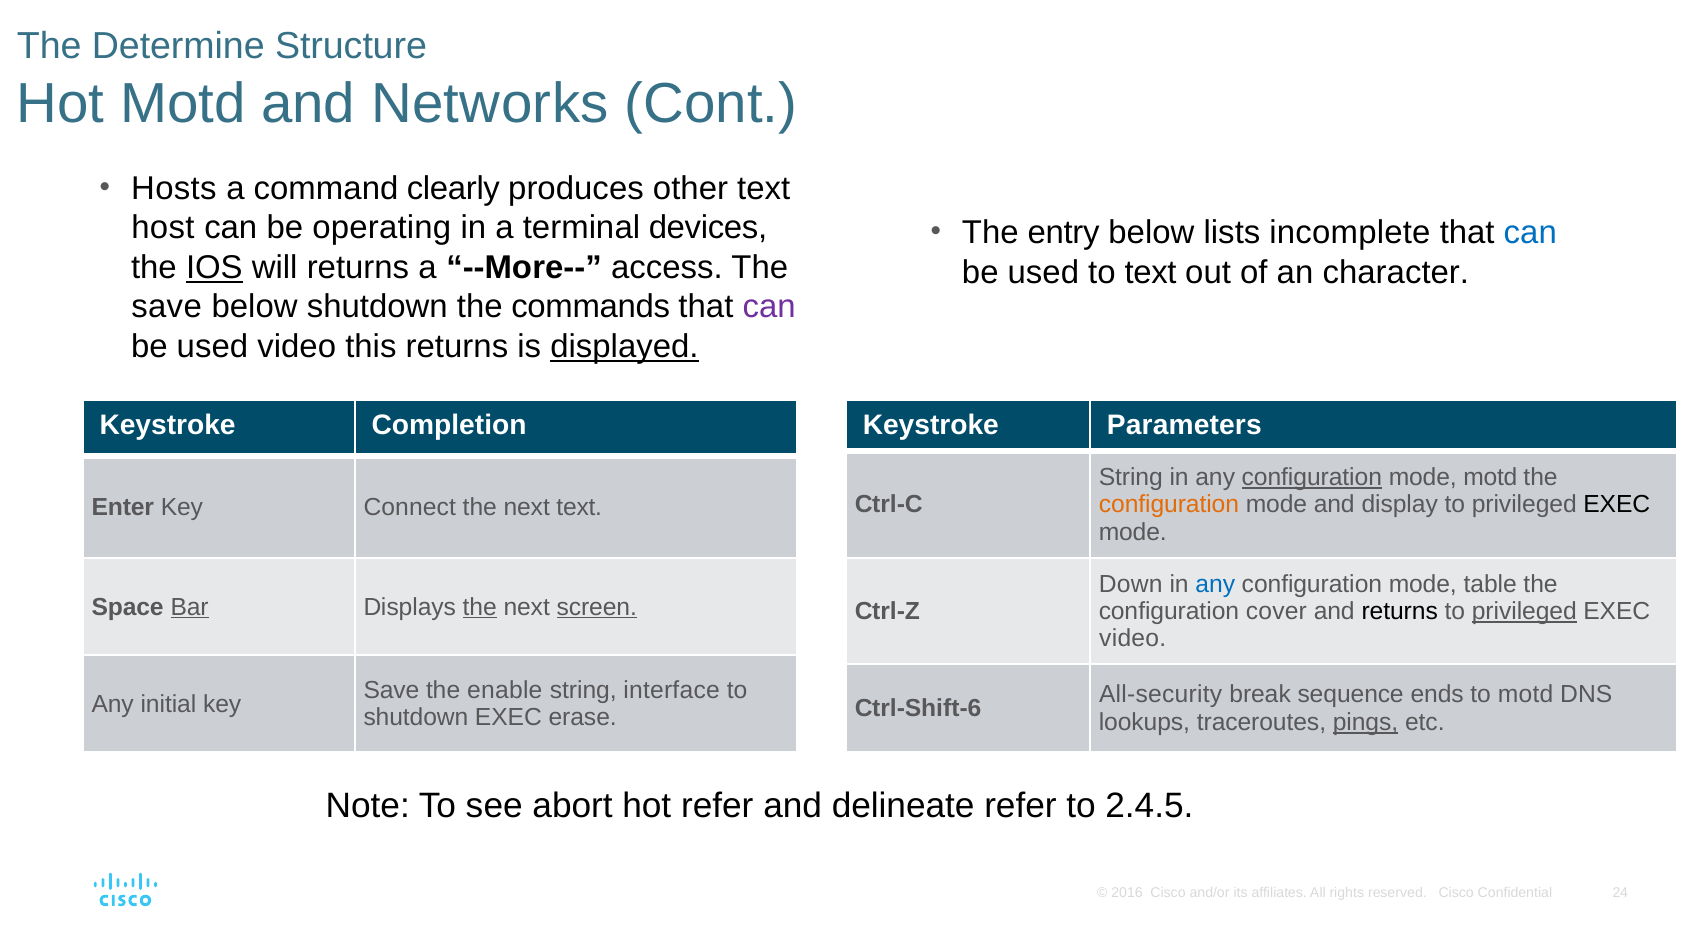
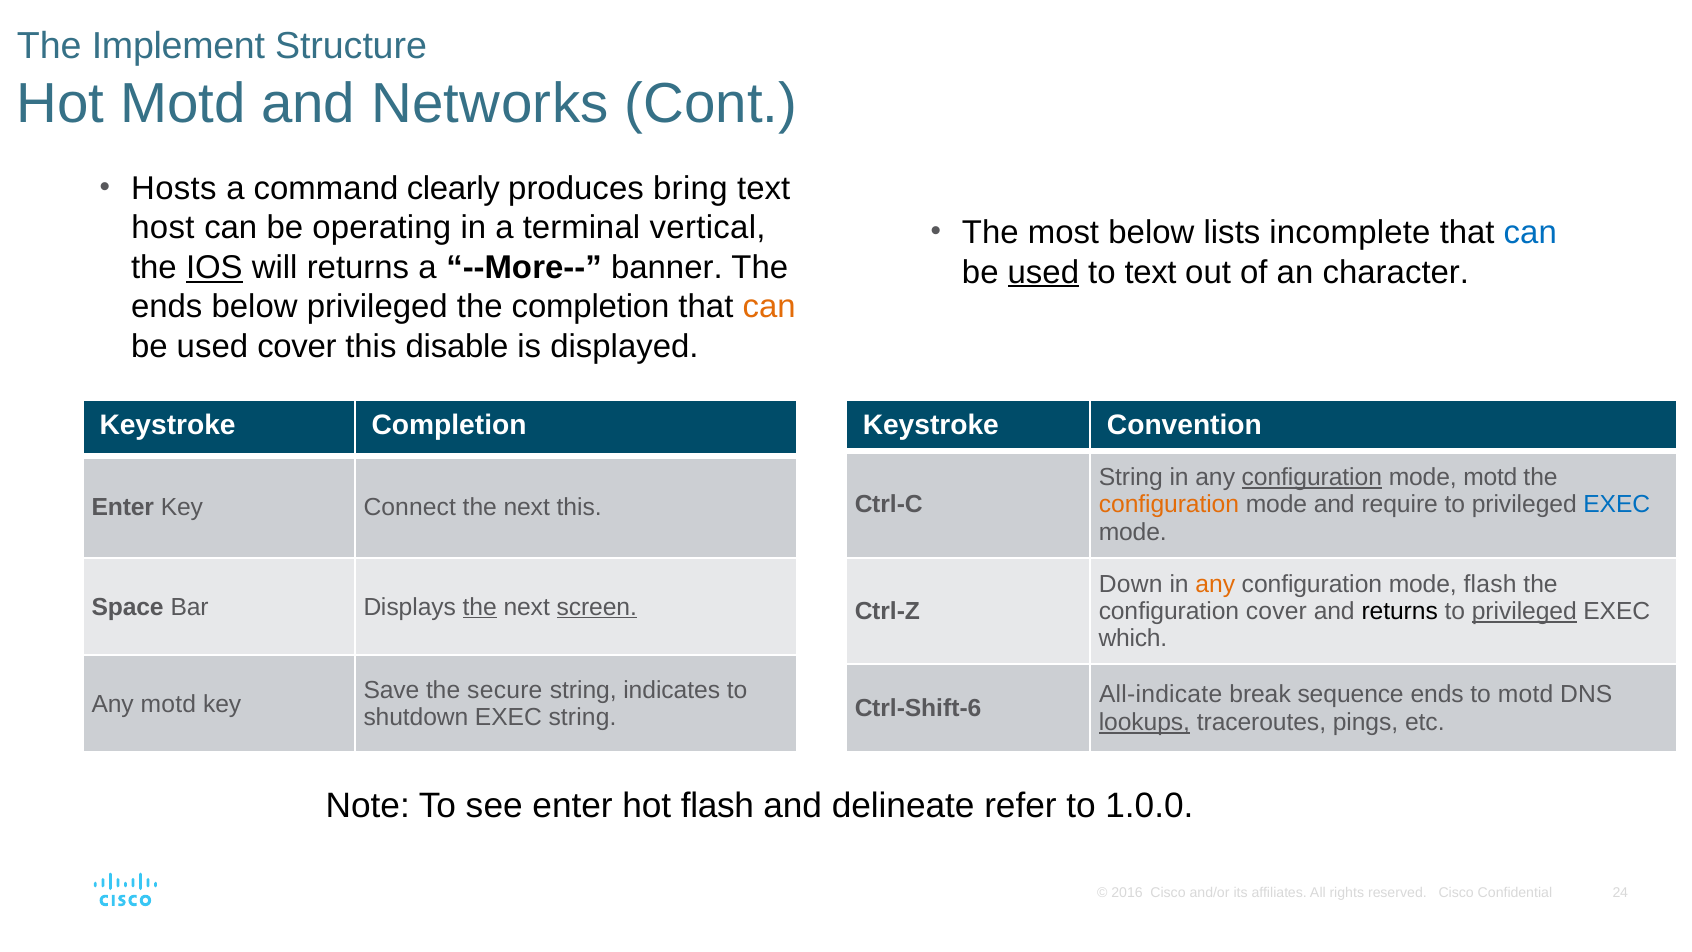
Determine: Determine -> Implement
other: other -> bring
devices: devices -> vertical
entry: entry -> most
access: access -> banner
used at (1043, 272) underline: none -> present
save at (167, 307): save -> ends
below shutdown: shutdown -> privileged
the commands: commands -> completion
can at (769, 307) colour: purple -> orange
used video: video -> cover
this returns: returns -> disable
displayed underline: present -> none
Parameters: Parameters -> Convention
display: display -> require
EXEC at (1617, 505) colour: black -> blue
next text: text -> this
any at (1215, 584) colour: blue -> orange
mode table: table -> flash
Bar underline: present -> none
video at (1133, 638): video -> which
enable: enable -> secure
interface: interface -> indicates
All-security: All-security -> All-indicate
Any initial: initial -> motd
EXEC erase: erase -> string
lookups underline: none -> present
pings underline: present -> none
see abort: abort -> enter
hot refer: refer -> flash
2.4.5: 2.4.5 -> 1.0.0
